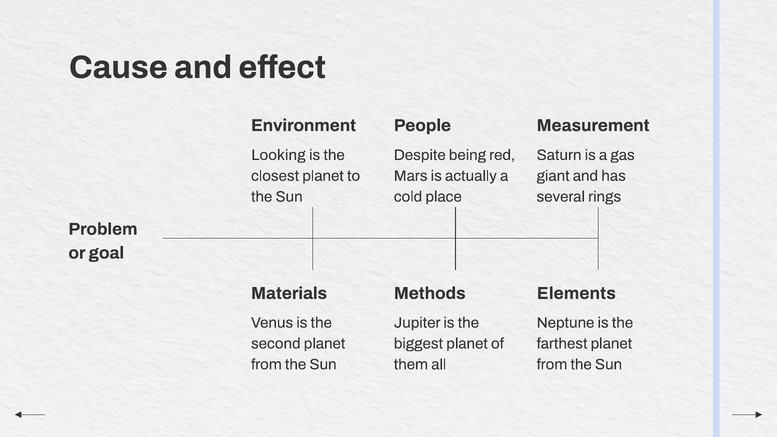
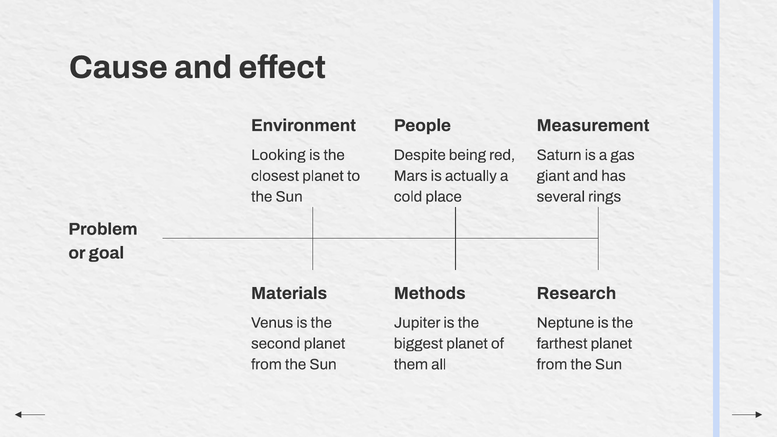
Elements: Elements -> Research
